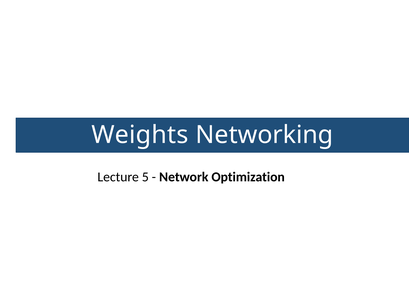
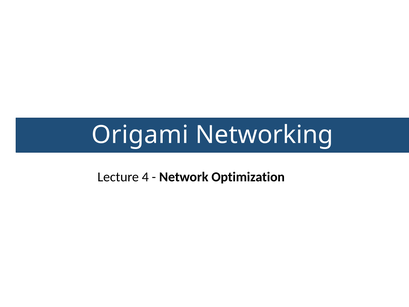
Weights: Weights -> Origami
5: 5 -> 4
